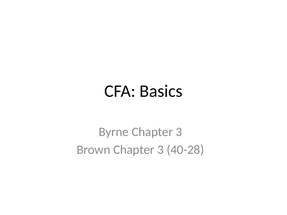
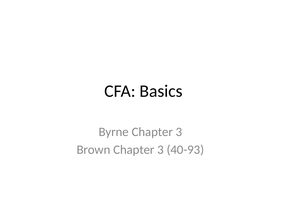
40-28: 40-28 -> 40-93
